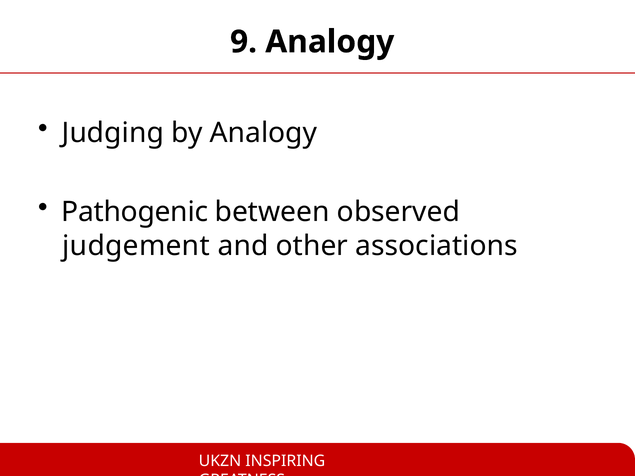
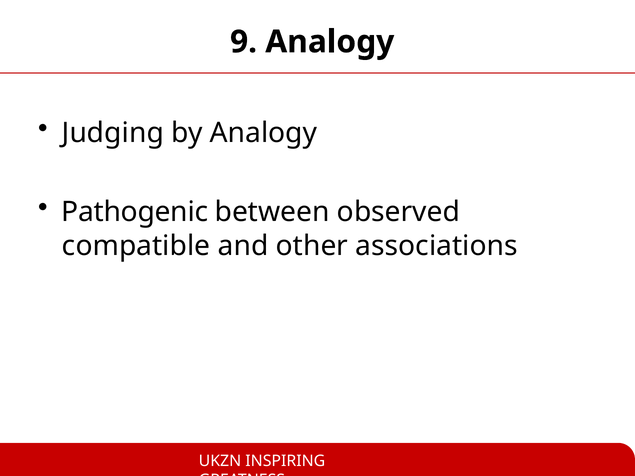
judgement: judgement -> compatible
